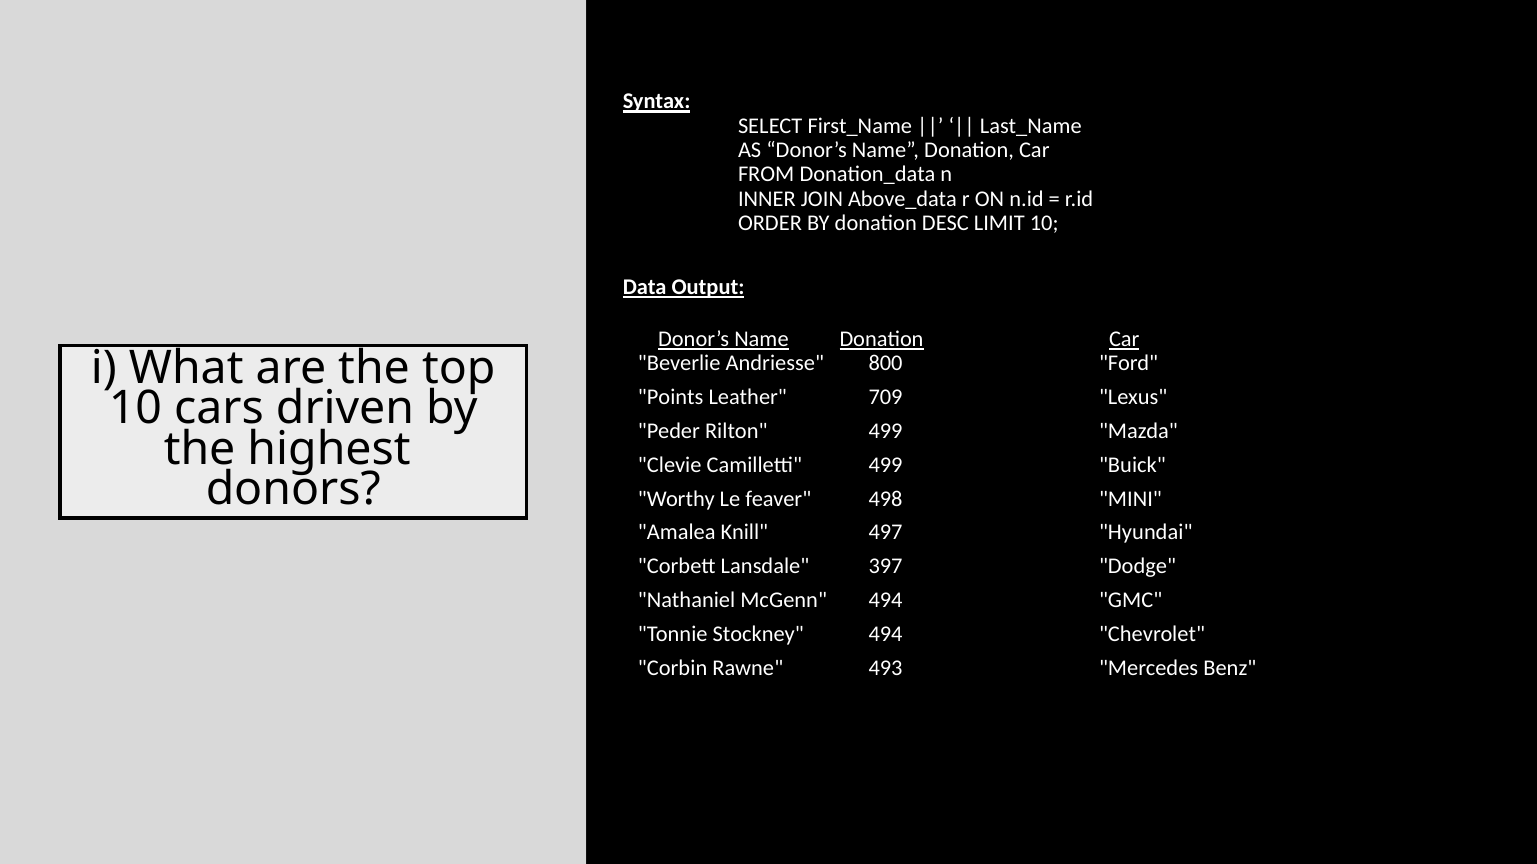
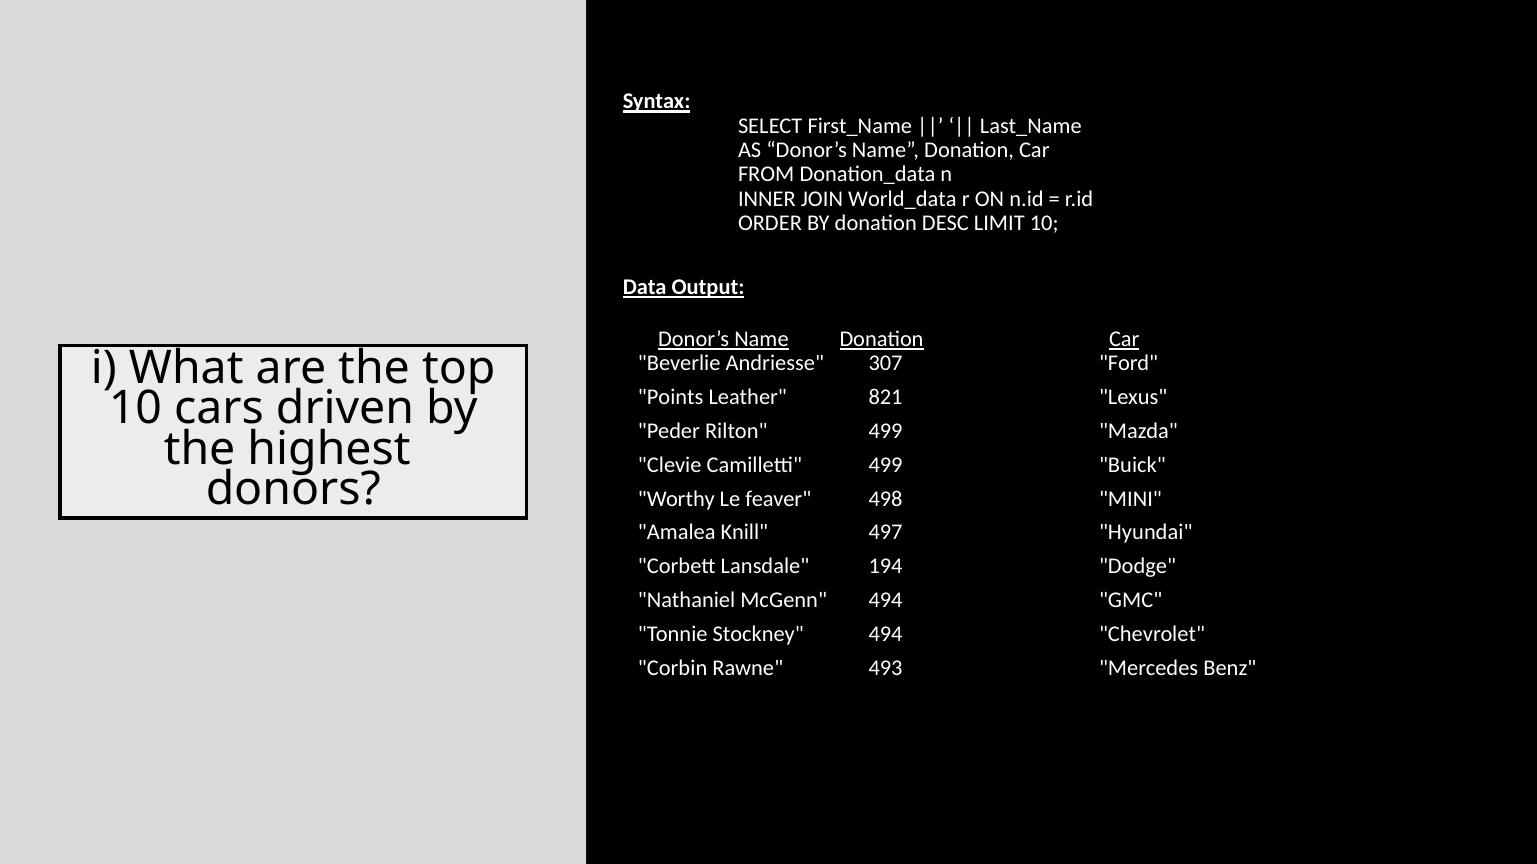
Above_data: Above_data -> World_data
800: 800 -> 307
709: 709 -> 821
397: 397 -> 194
